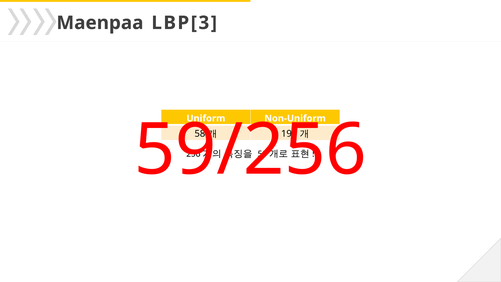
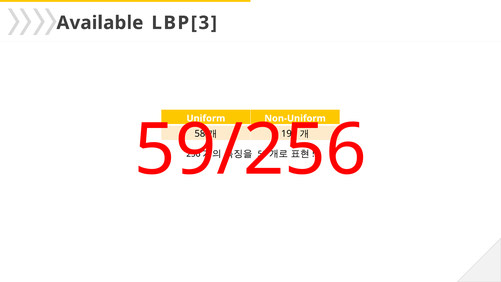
Maenpaa: Maenpaa -> Available
